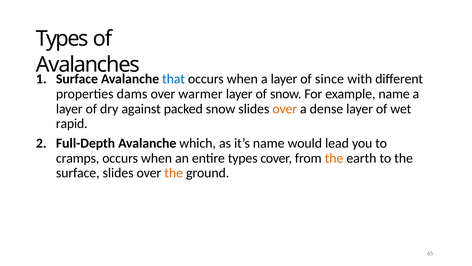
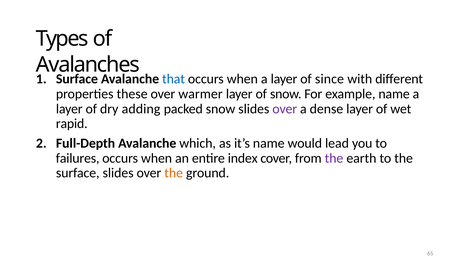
dams: dams -> these
against: against -> adding
over at (285, 109) colour: orange -> purple
cramps: cramps -> failures
entire types: types -> index
the at (334, 158) colour: orange -> purple
